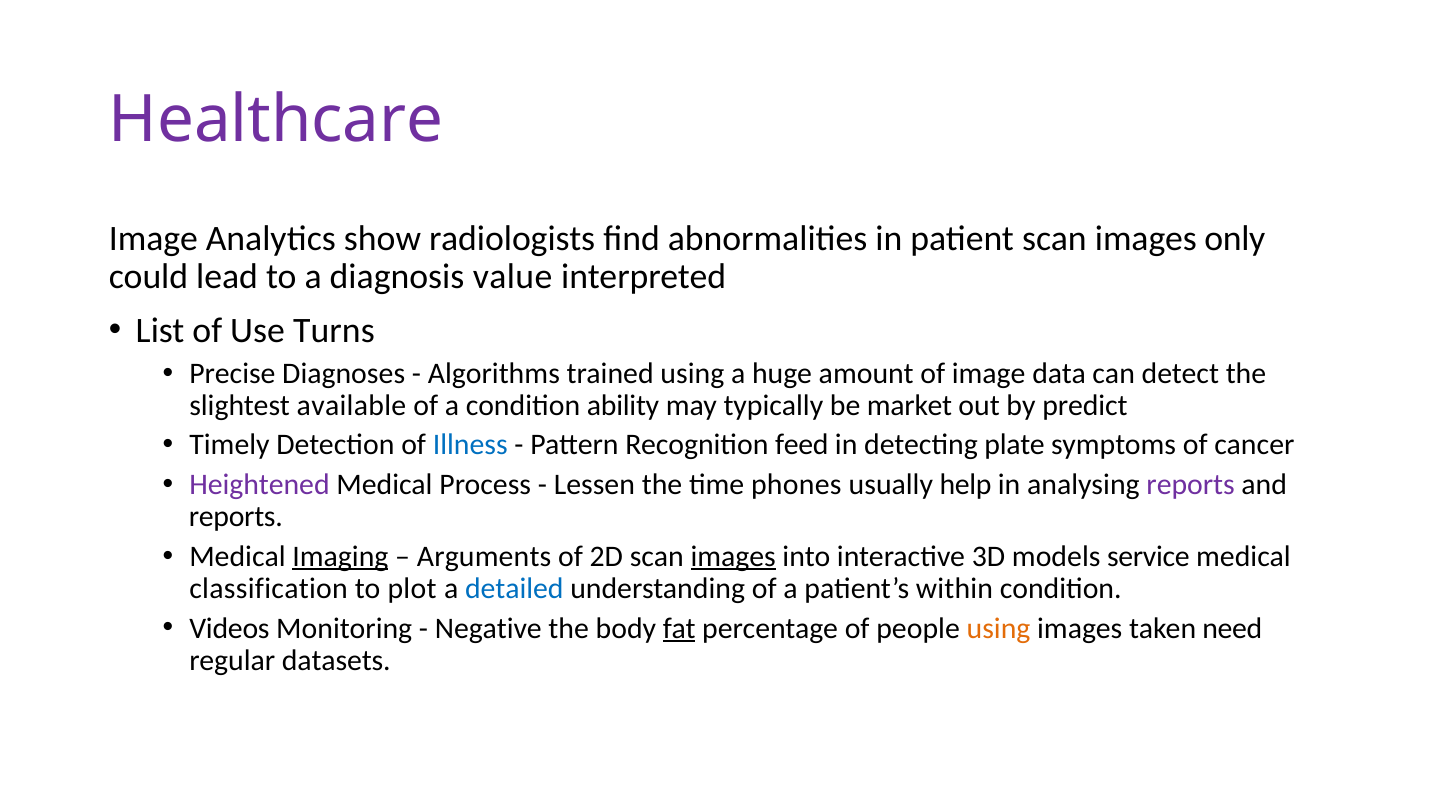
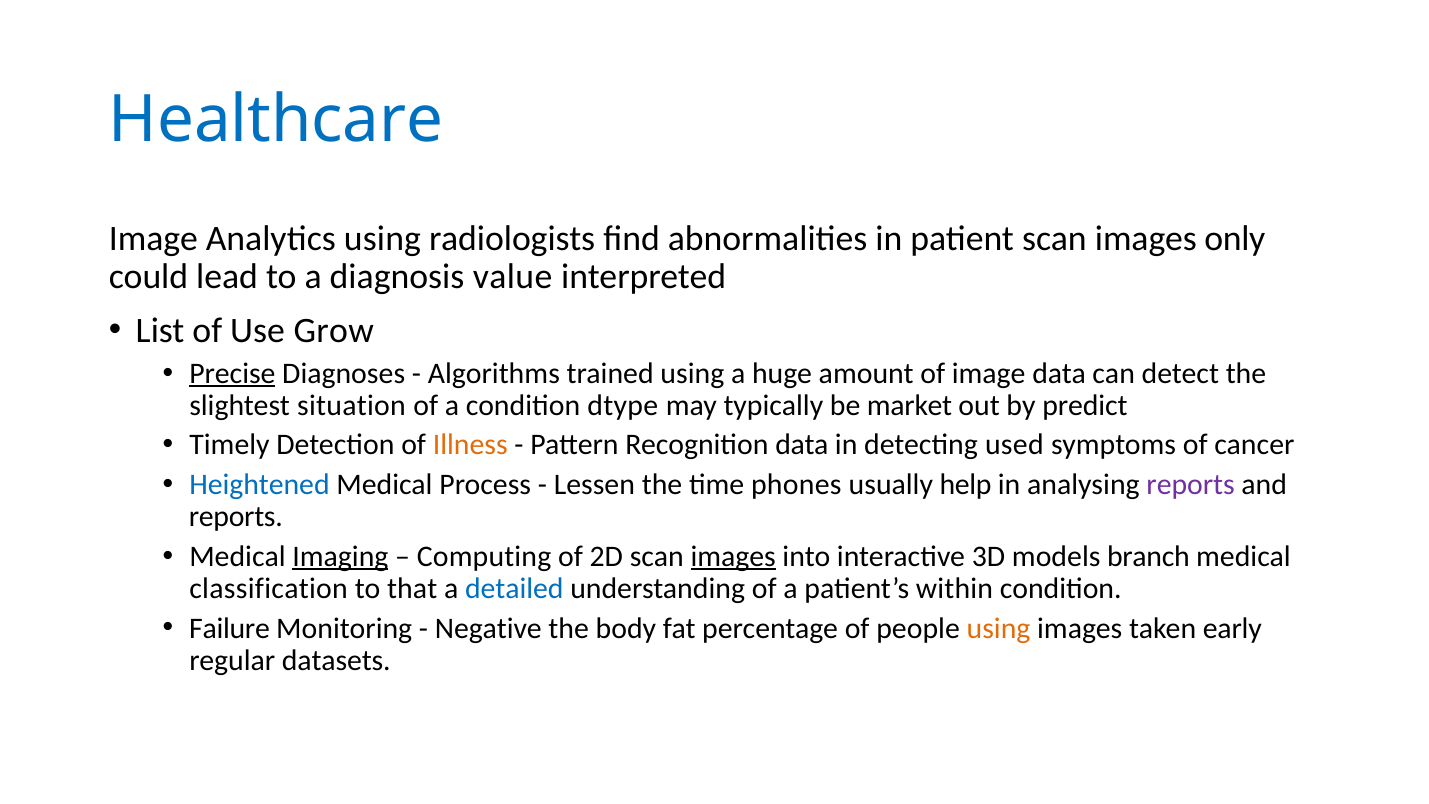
Healthcare colour: purple -> blue
Analytics show: show -> using
Turns: Turns -> Grow
Precise underline: none -> present
available: available -> situation
ability: ability -> dtype
Illness colour: blue -> orange
Recognition feed: feed -> data
plate: plate -> used
Heightened colour: purple -> blue
Arguments: Arguments -> Computing
service: service -> branch
plot: plot -> that
Videos: Videos -> Failure
fat underline: present -> none
need: need -> early
